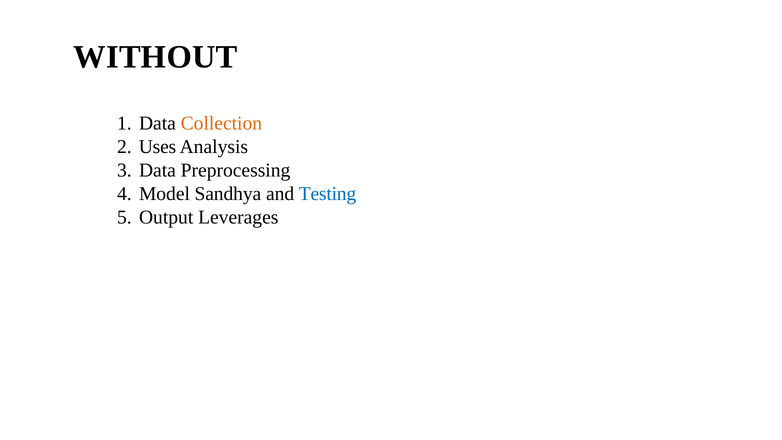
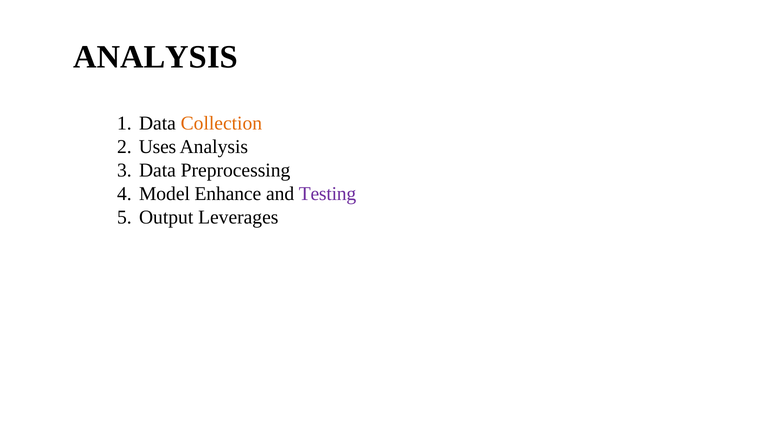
WITHOUT at (155, 57): WITHOUT -> ANALYSIS
Sandhya: Sandhya -> Enhance
Testing colour: blue -> purple
